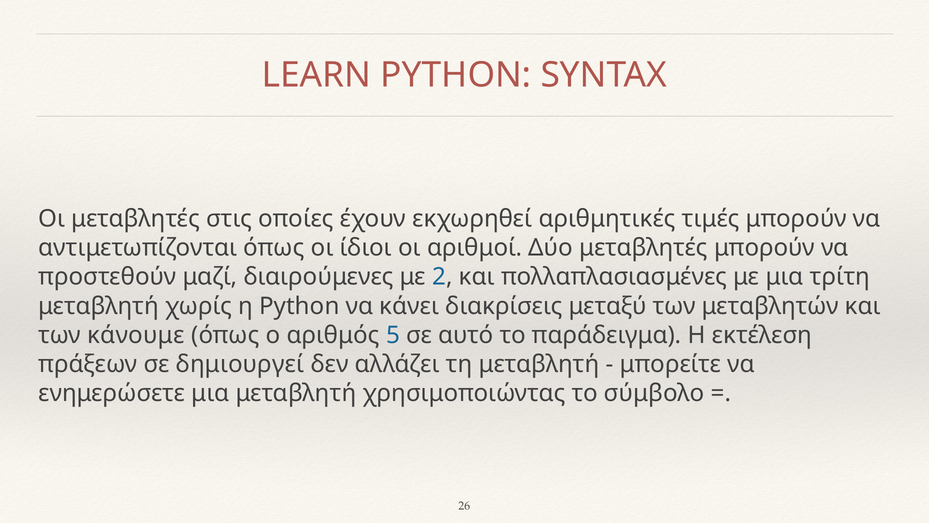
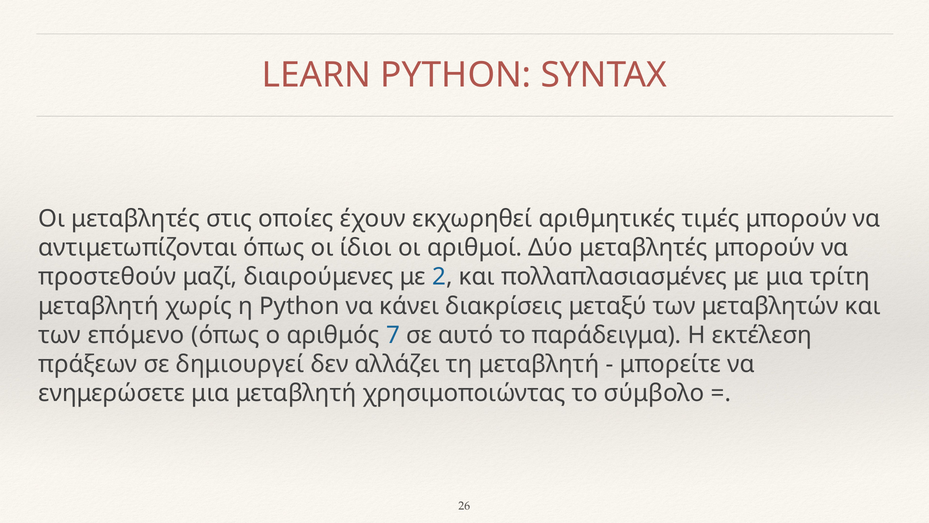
κάνουμε: κάνουμε -> επόμενο
5: 5 -> 7
